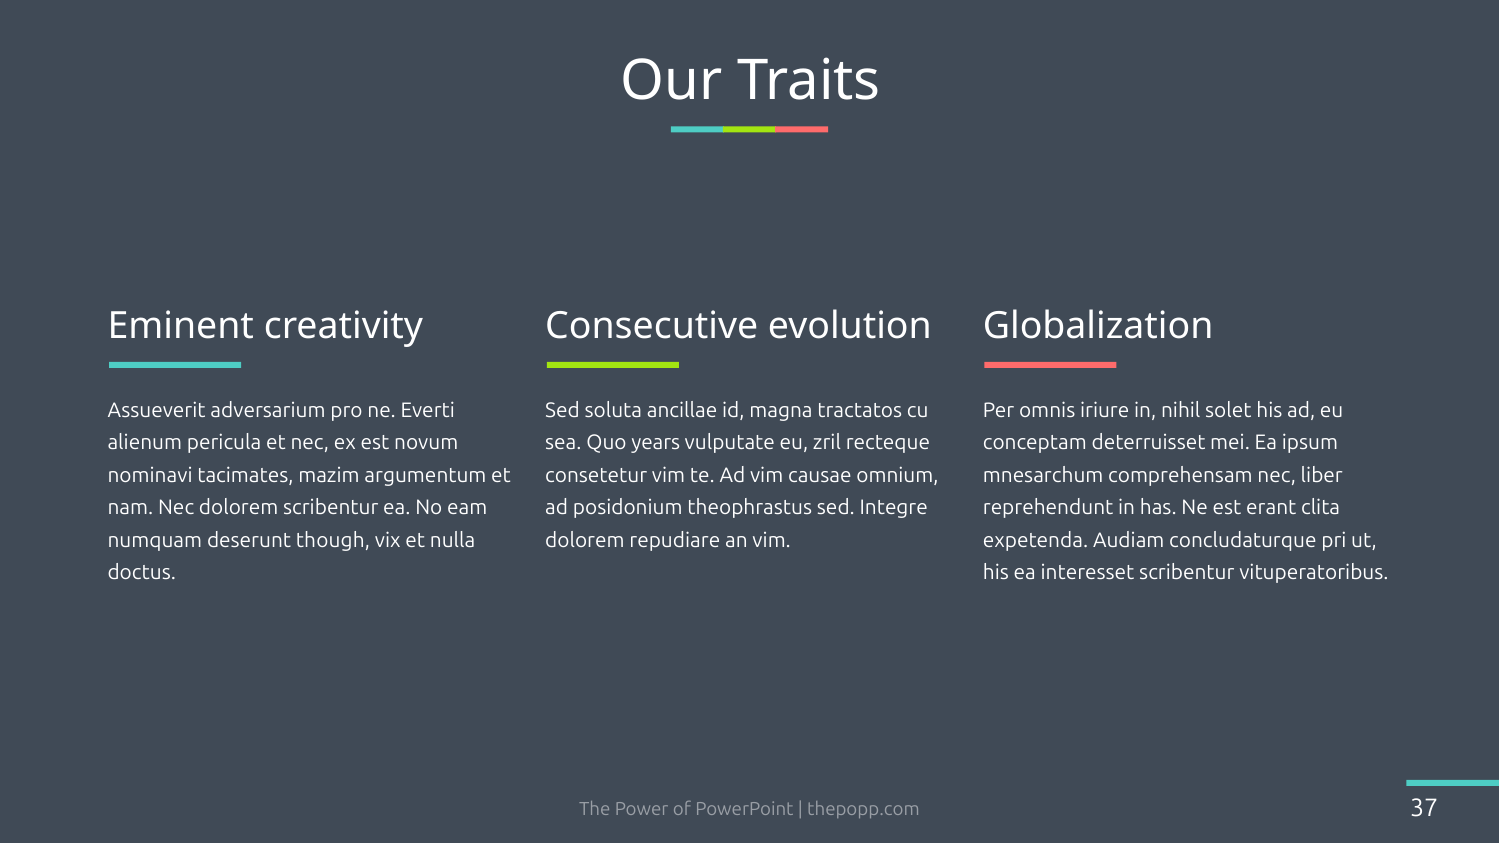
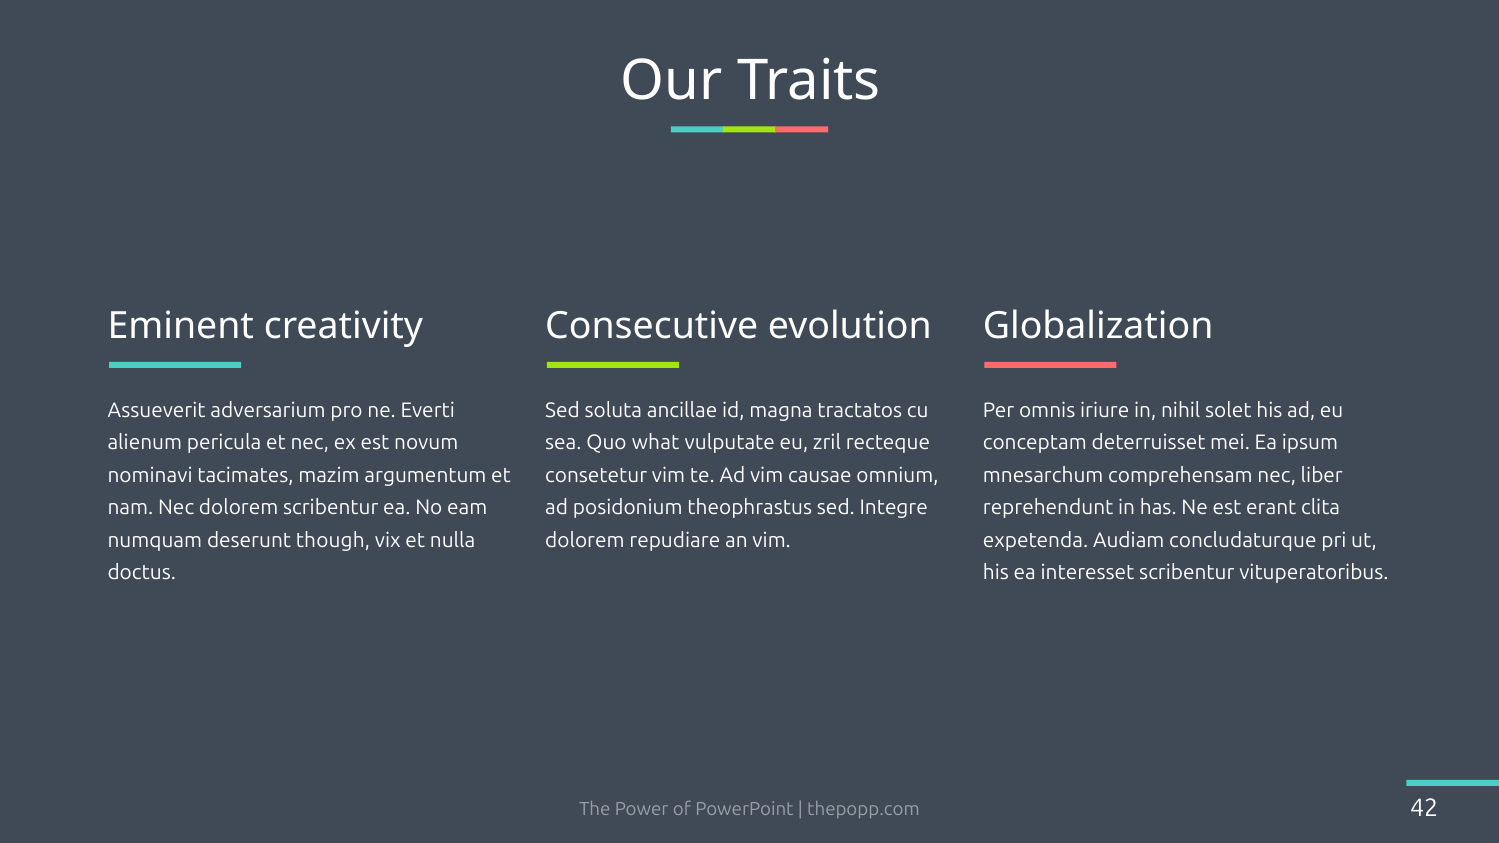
years: years -> what
37: 37 -> 42
